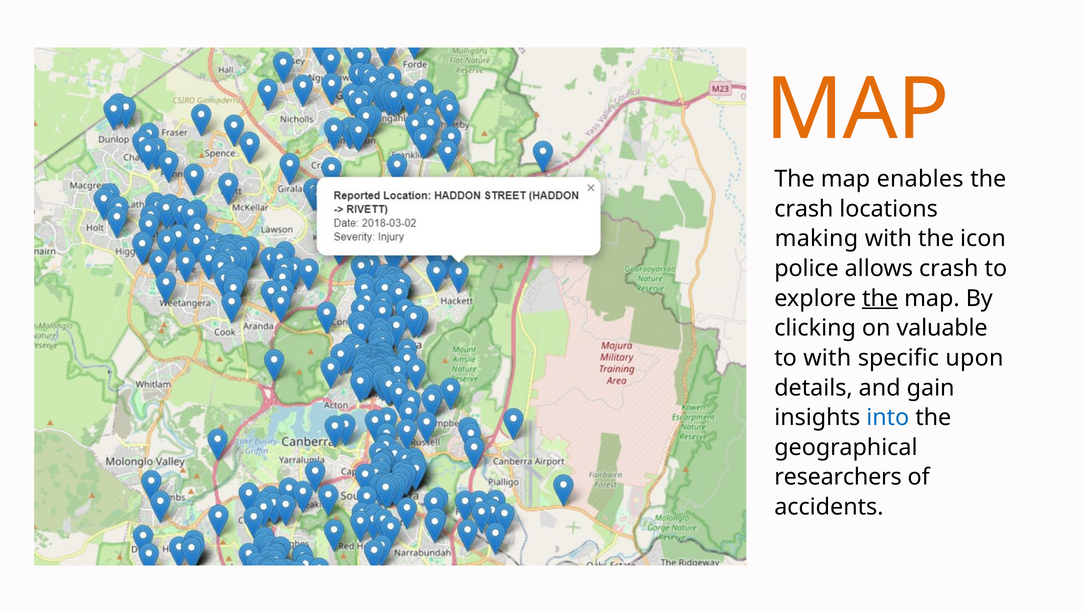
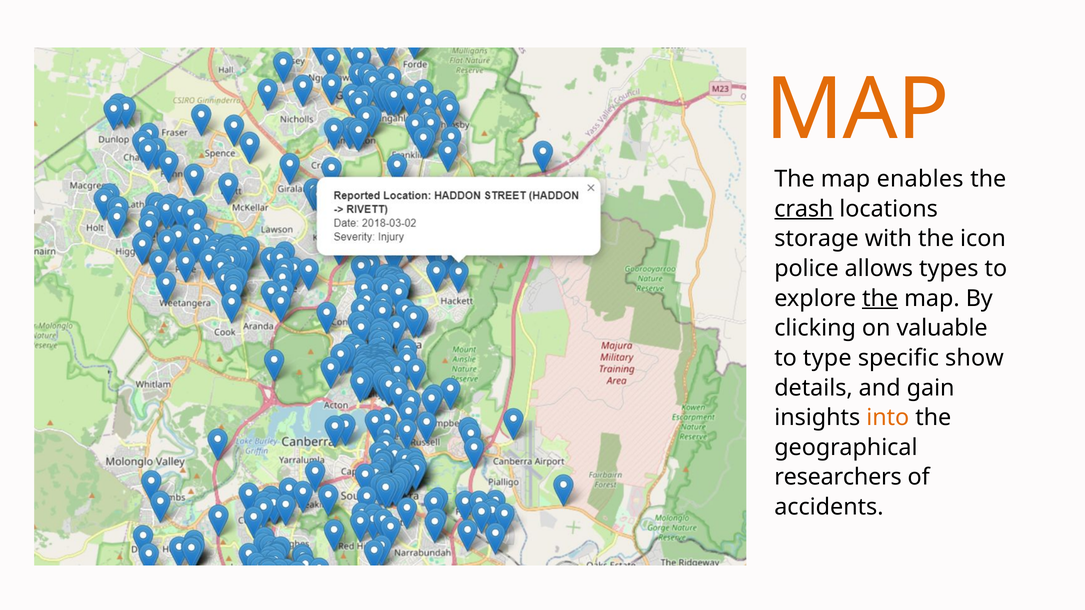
crash at (804, 209) underline: none -> present
making: making -> storage
allows crash: crash -> types
to with: with -> type
upon: upon -> show
into colour: blue -> orange
